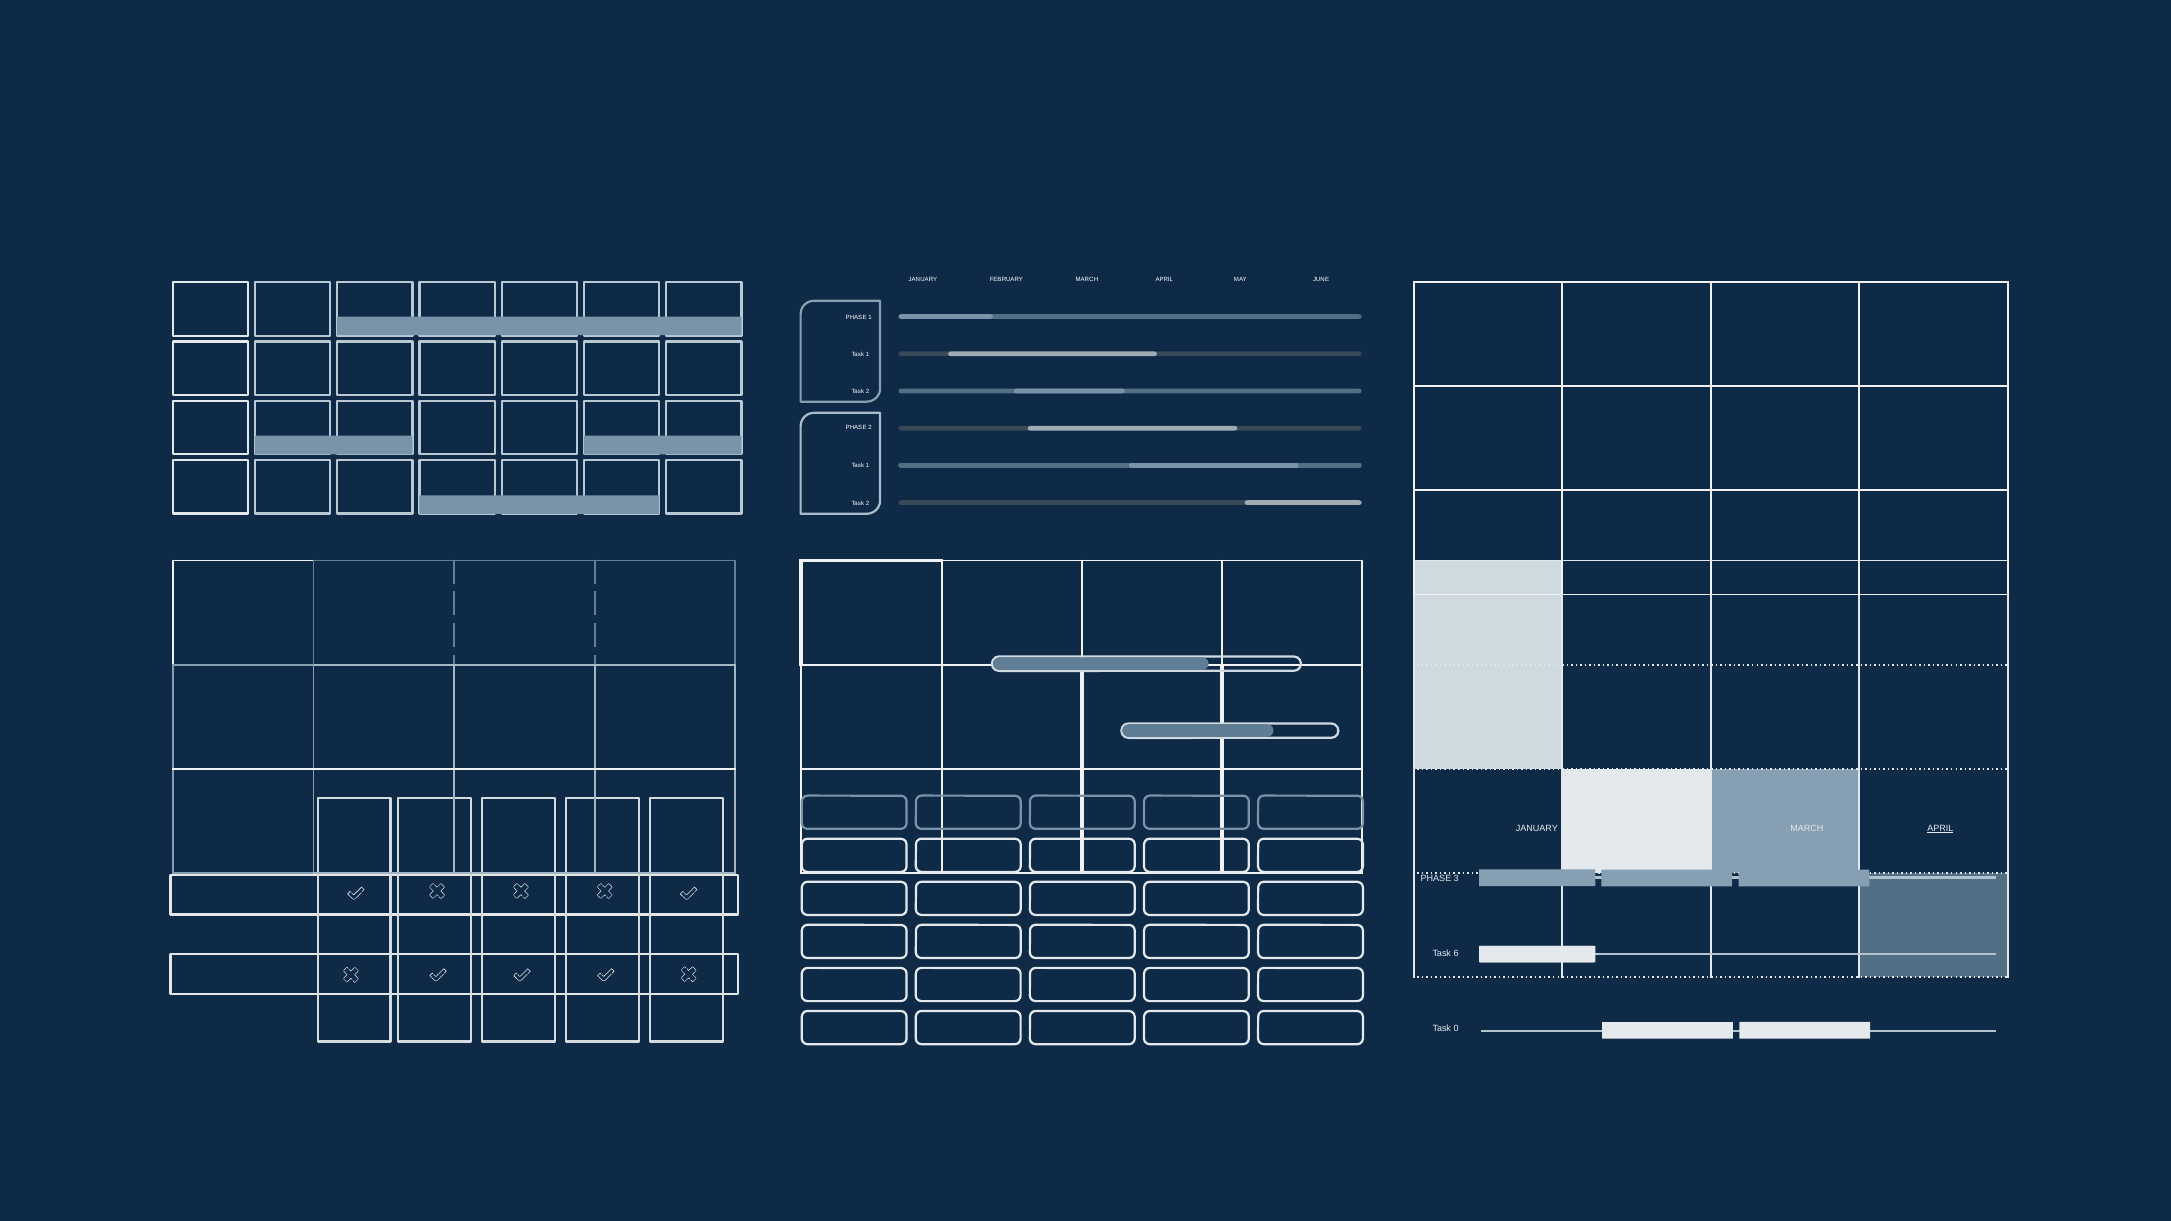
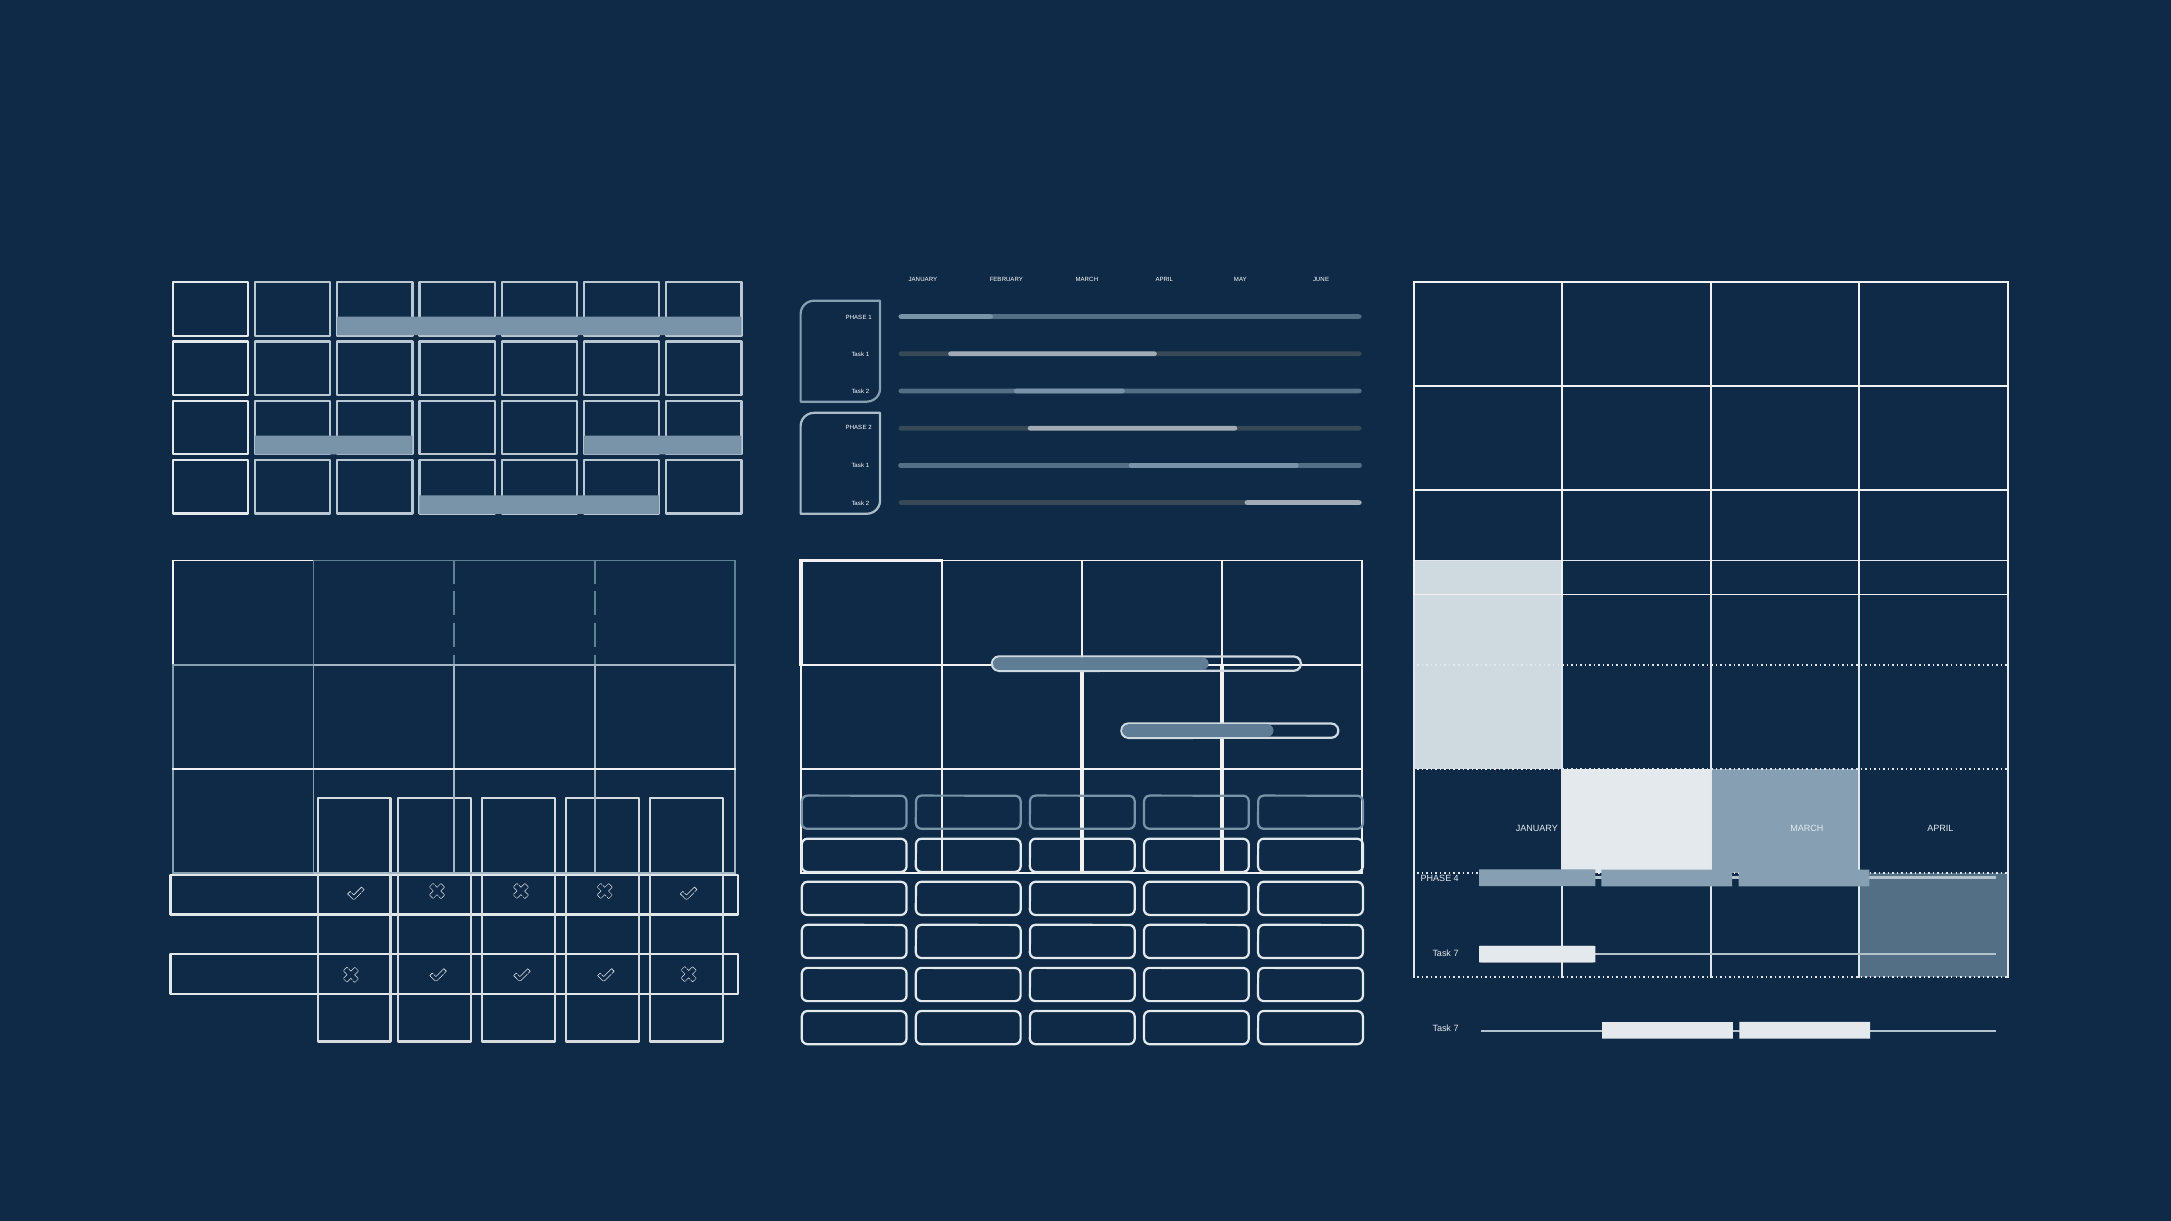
APRIL at (1940, 828) underline: present -> none
3: 3 -> 4
6 at (1456, 953): 6 -> 7
0 at (1456, 1028): 0 -> 7
